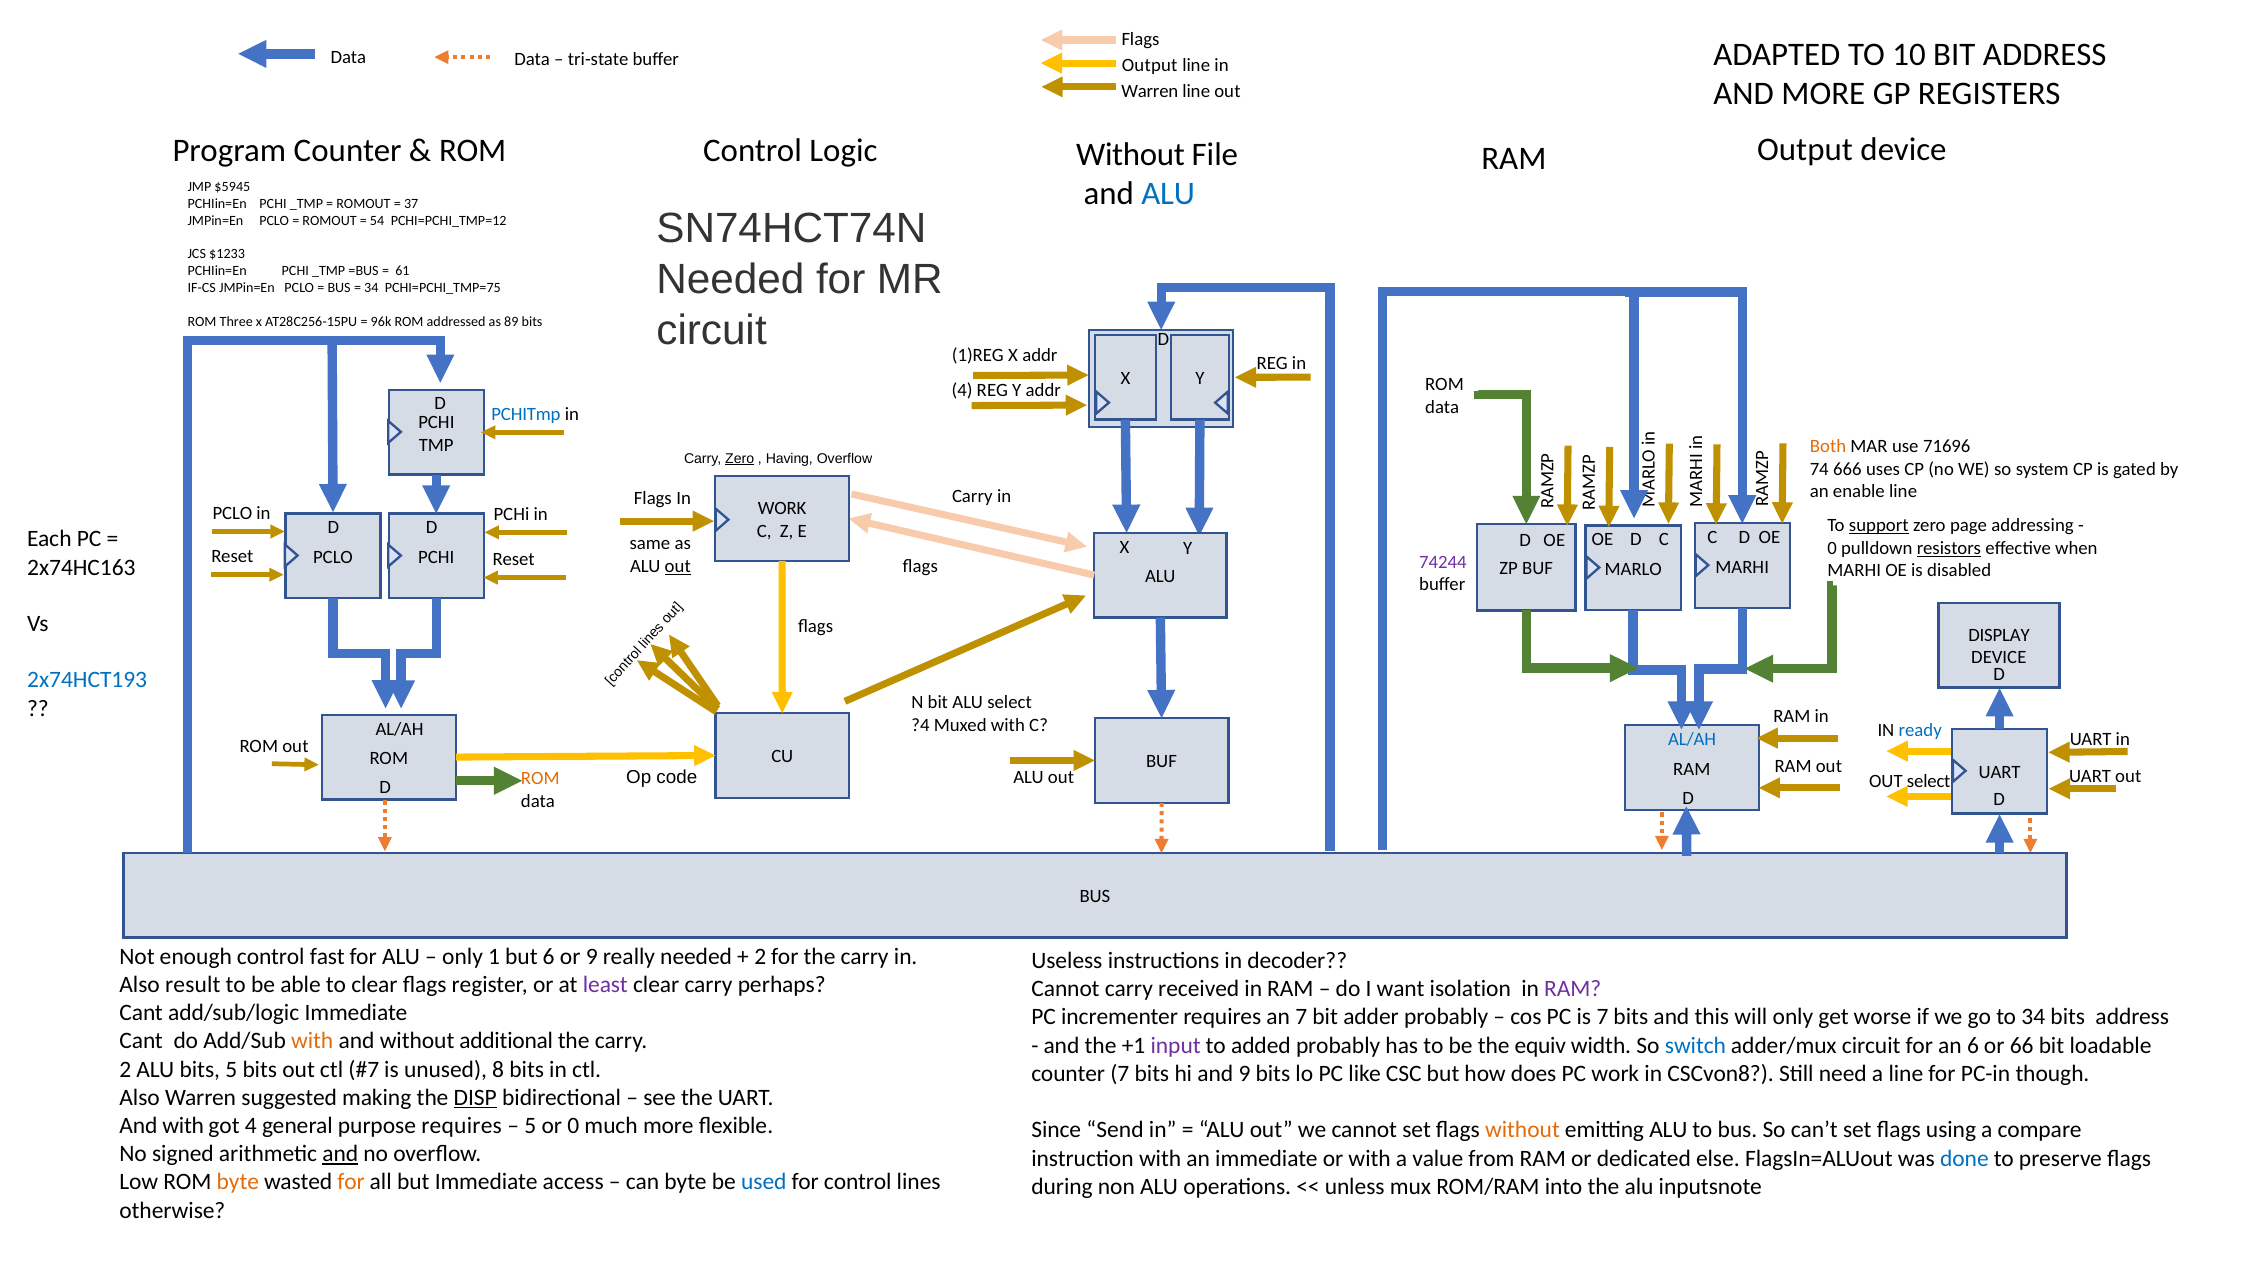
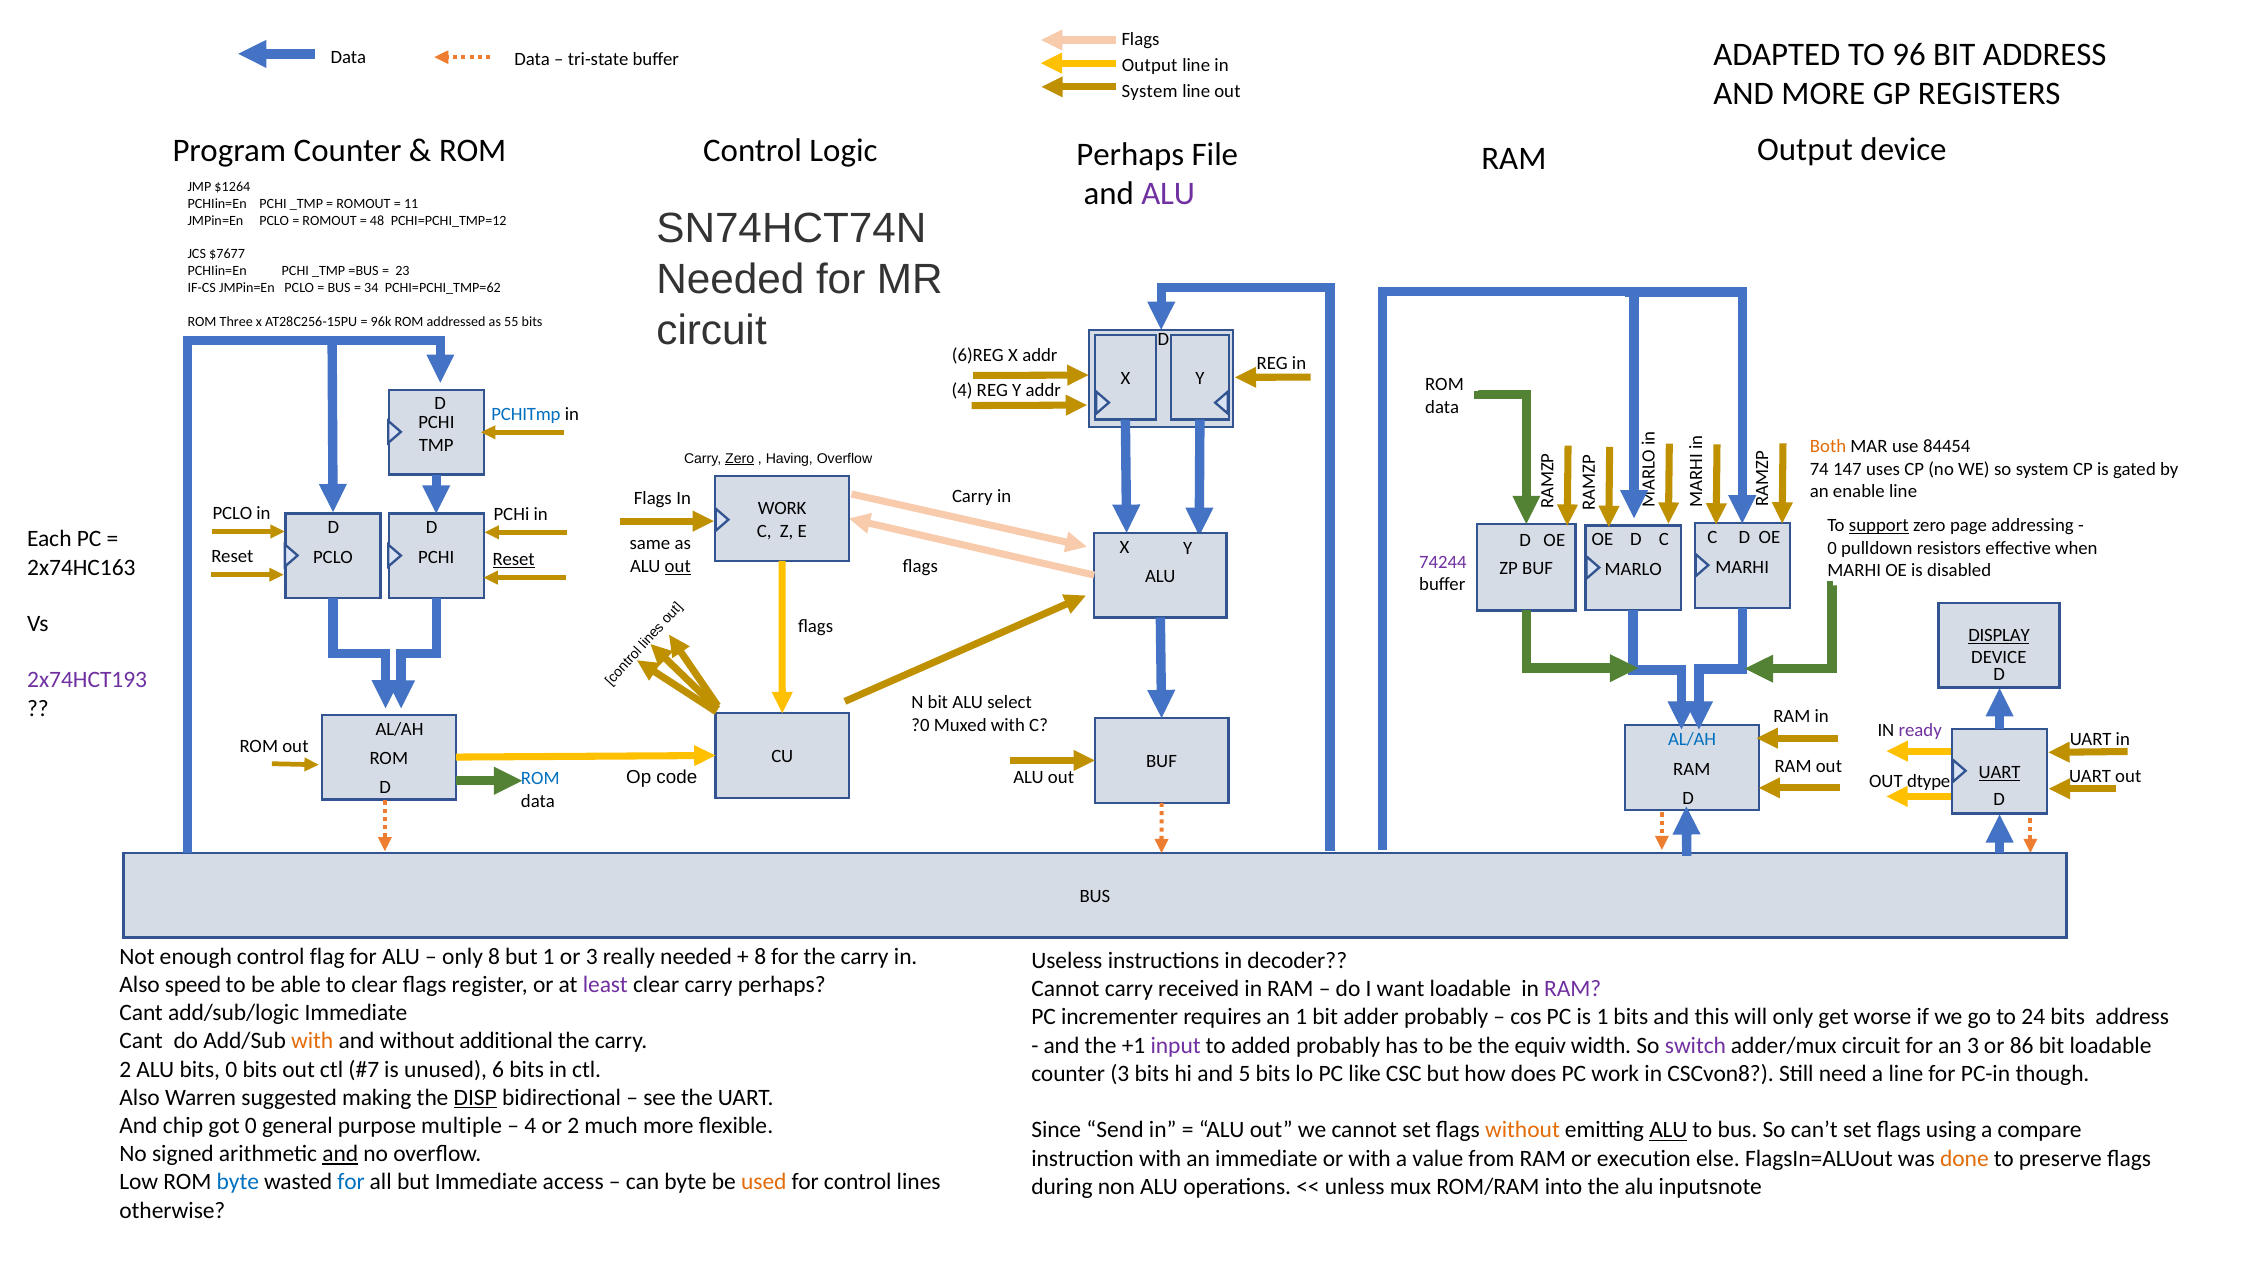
10: 10 -> 96
Warren at (1150, 92): Warren -> System
Logic Without: Without -> Perhaps
ALU at (1168, 194) colour: blue -> purple
$5945: $5945 -> $1264
37: 37 -> 11
54: 54 -> 48
$1233: $1233 -> $7677
61: 61 -> 23
PCHI=PCHI_TMP=75: PCHI=PCHI_TMP=75 -> PCHI=PCHI_TMP=62
89: 89 -> 55
1)REG: 1)REG -> 6)REG
71696: 71696 -> 84454
666: 666 -> 147
resistors underline: present -> none
Reset at (514, 559) underline: none -> present
DISPLAY underline: none -> present
2x74HCT193 colour: blue -> purple
?4: ?4 -> ?0
ready colour: blue -> purple
UART at (2000, 773) underline: none -> present
ROM at (540, 779) colour: orange -> blue
OUT select: select -> dtype
fast: fast -> flag
only 1: 1 -> 8
but 6: 6 -> 1
or 9: 9 -> 3
2 at (760, 957): 2 -> 8
result: result -> speed
want isolation: isolation -> loadable
an 7: 7 -> 1
is 7: 7 -> 1
to 34: 34 -> 24
switch colour: blue -> purple
an 6: 6 -> 3
66: 66 -> 86
bits 5: 5 -> 0
8: 8 -> 6
counter 7: 7 -> 3
and 9: 9 -> 5
And with: with -> chip
got 4: 4 -> 0
purpose requires: requires -> multiple
5 at (530, 1126): 5 -> 4
or 0: 0 -> 2
ALU at (1668, 1130) underline: none -> present
dedicated: dedicated -> execution
done colour: blue -> orange
byte at (238, 1183) colour: orange -> blue
for at (351, 1183) colour: orange -> blue
used colour: blue -> orange
